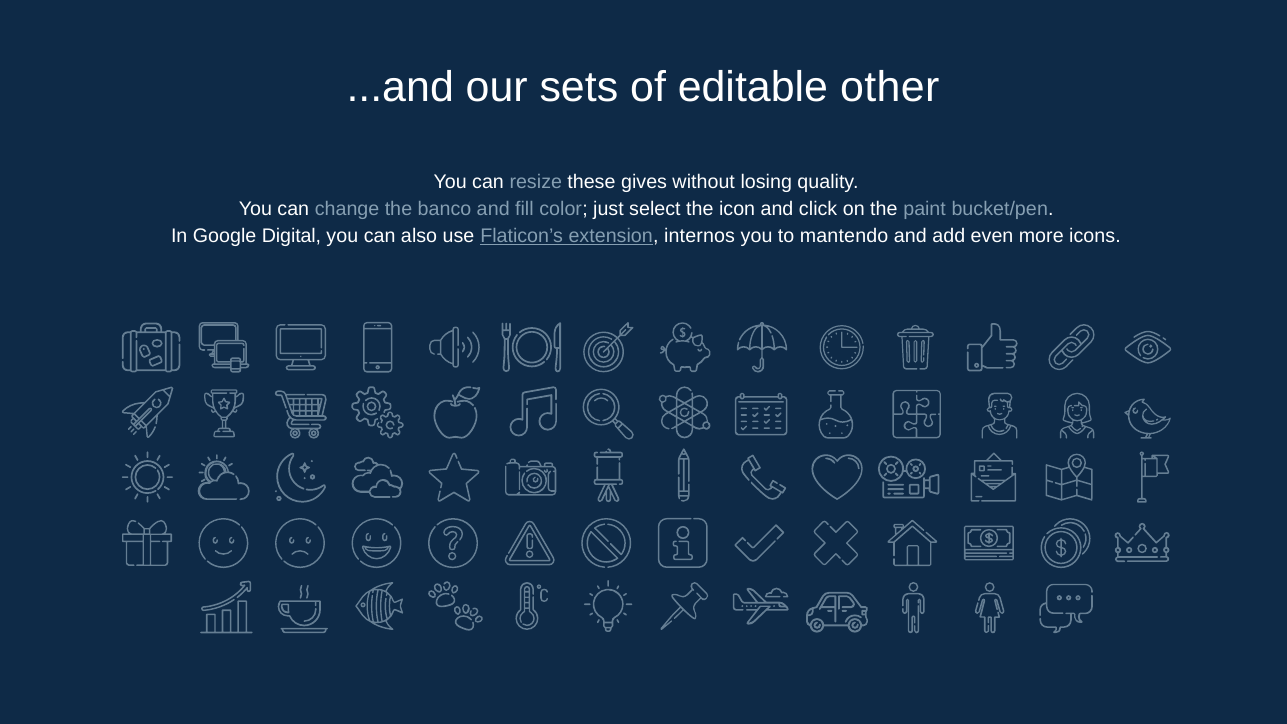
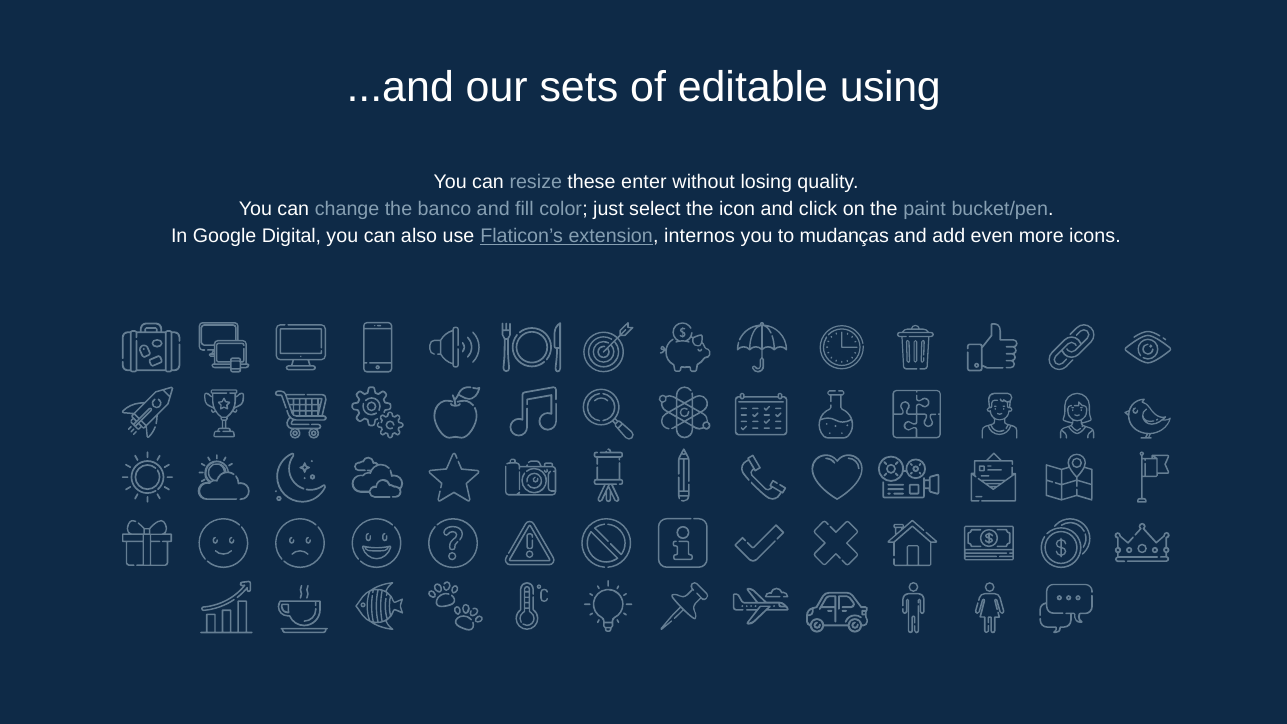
other: other -> using
gives: gives -> enter
mantendo: mantendo -> mudanças
